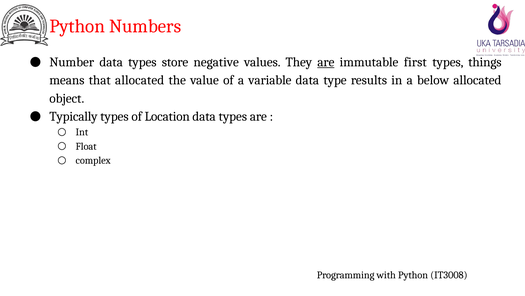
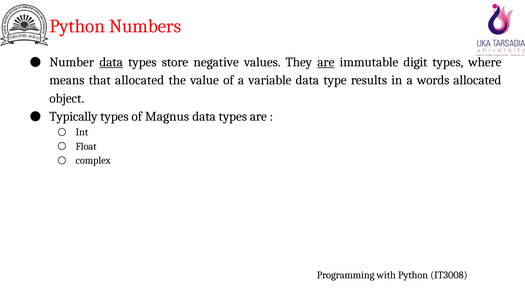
data at (111, 62) underline: none -> present
first: first -> digit
things: things -> where
below: below -> words
Location: Location -> Magnus
